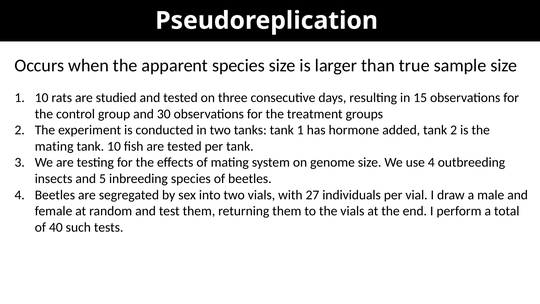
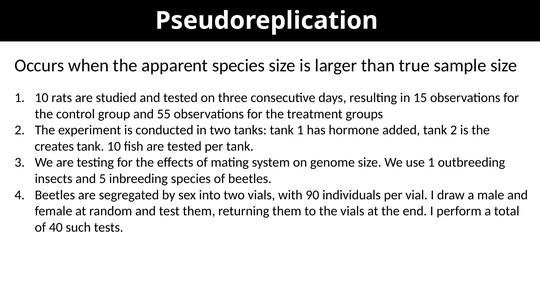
30: 30 -> 55
mating at (54, 146): mating -> creates
use 4: 4 -> 1
27: 27 -> 90
